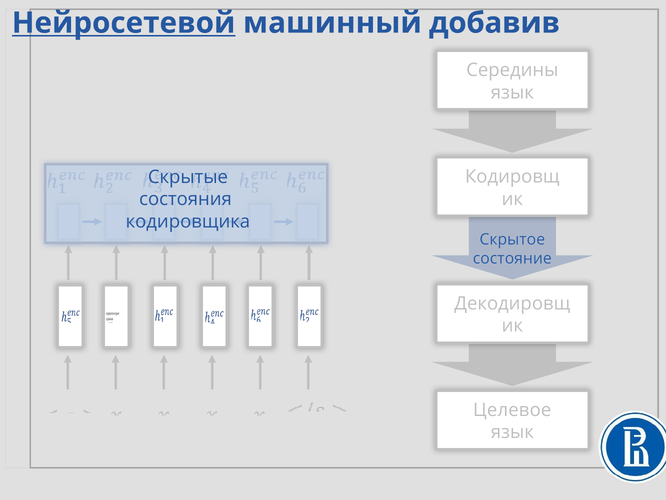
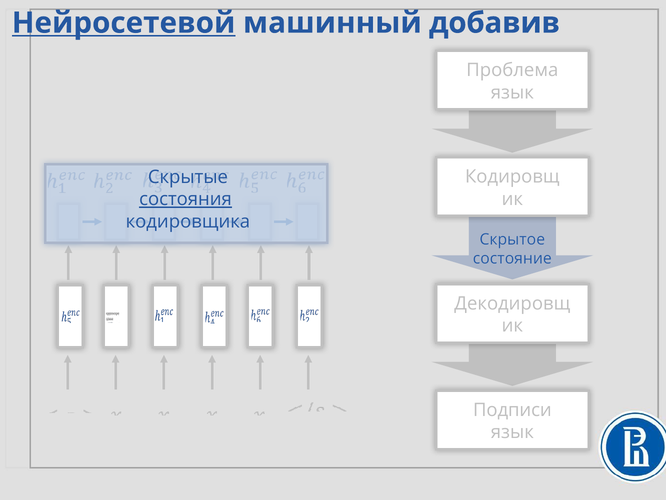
Середины: Середины -> Проблема
состояния underline: none -> present
Целевое: Целевое -> Подписи
